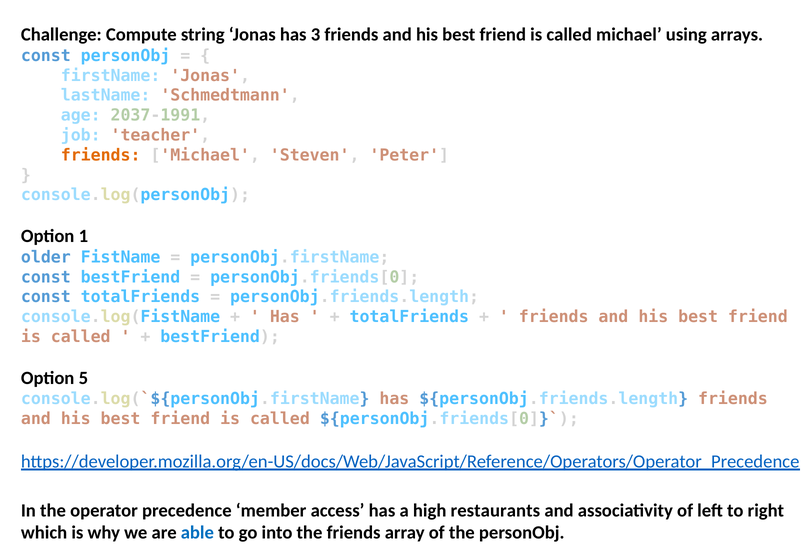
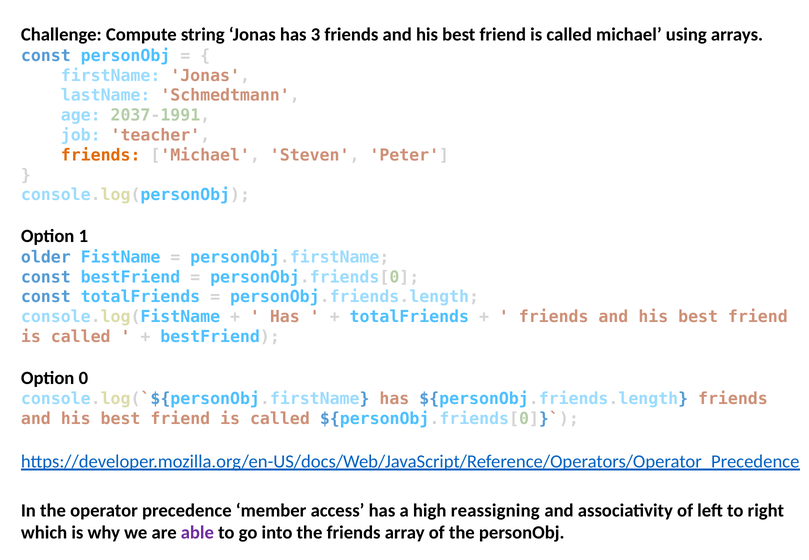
5: 5 -> 0
restaurants: restaurants -> reassigning
able colour: blue -> purple
